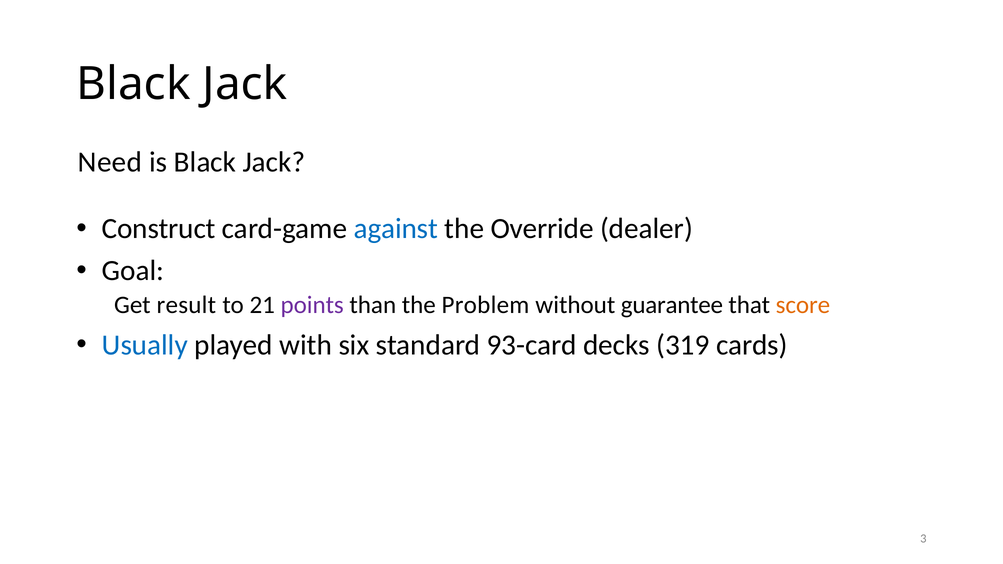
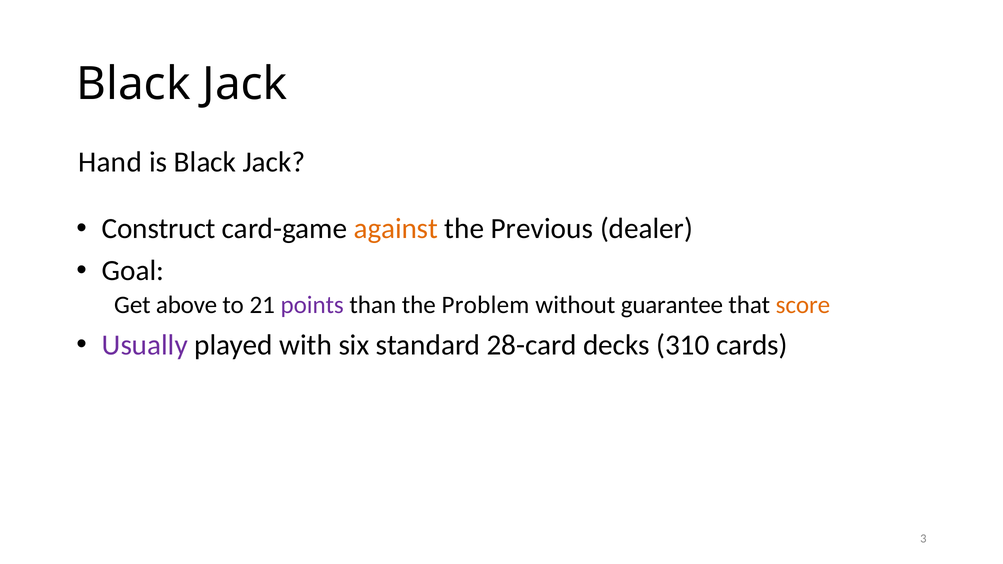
Need: Need -> Hand
against colour: blue -> orange
Override: Override -> Previous
result: result -> above
Usually colour: blue -> purple
93-card: 93-card -> 28-card
319: 319 -> 310
